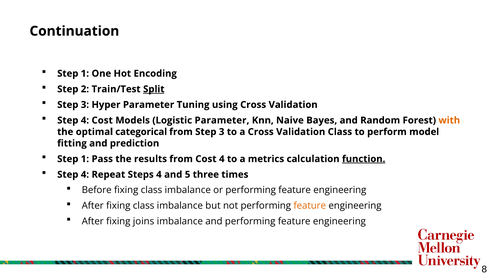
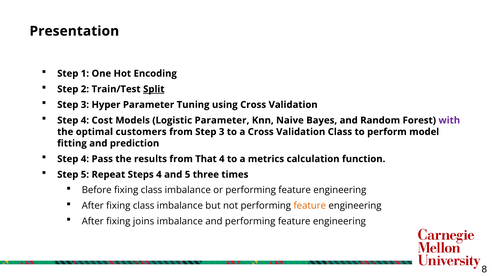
Continuation: Continuation -> Presentation
with colour: orange -> purple
categorical: categorical -> customers
1 at (85, 159): 1 -> 4
from Cost: Cost -> That
function underline: present -> none
4 at (85, 174): 4 -> 5
